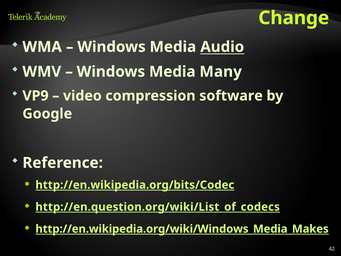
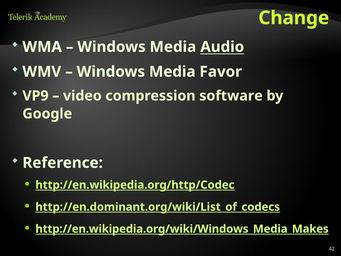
Many: Many -> Favor
http://en.wikipedia.org/bits/Codec: http://en.wikipedia.org/bits/Codec -> http://en.wikipedia.org/http/Codec
http://en.question.org/wiki/List_of_codecs: http://en.question.org/wiki/List_of_codecs -> http://en.dominant.org/wiki/List_of_codecs
